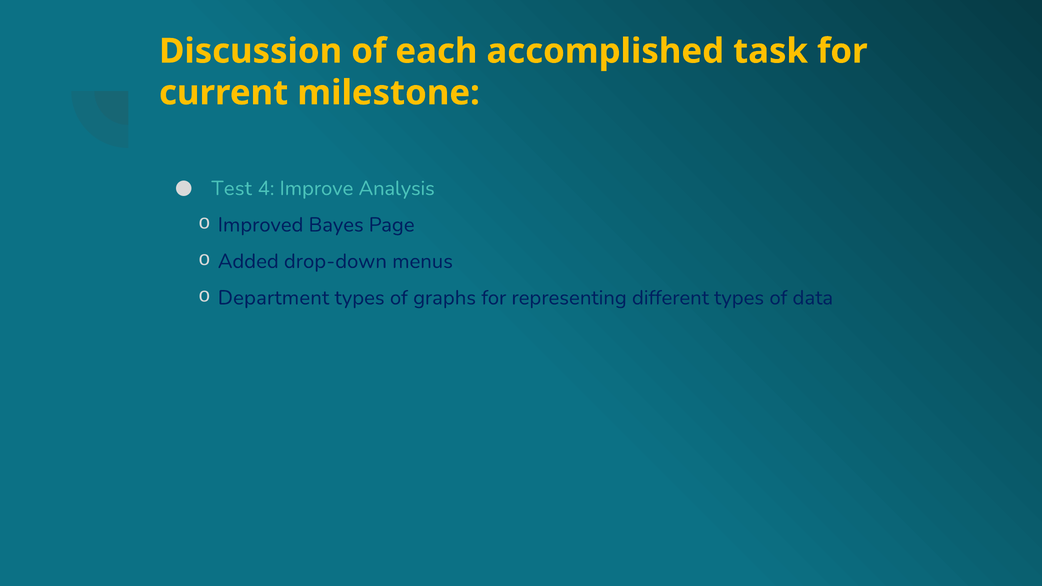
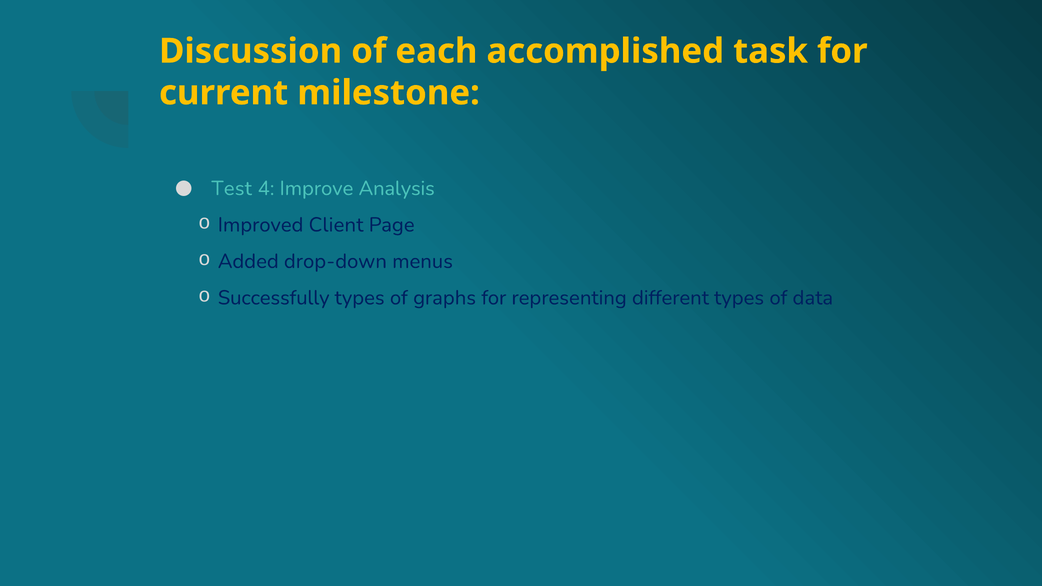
Bayes: Bayes -> Client
Department: Department -> Successfully
